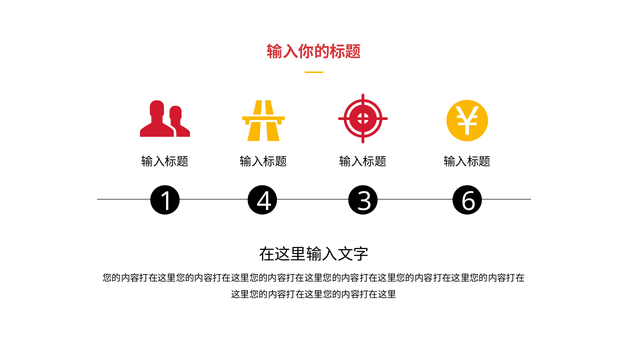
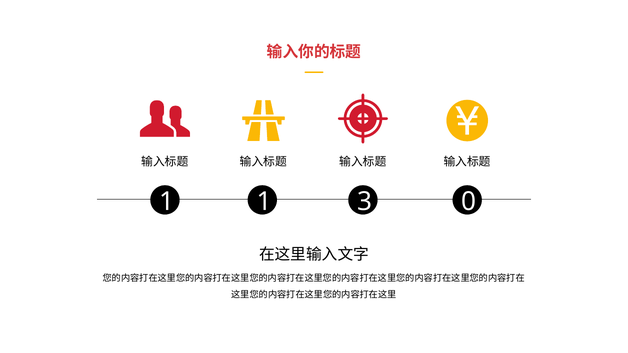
1 4: 4 -> 1
6: 6 -> 0
